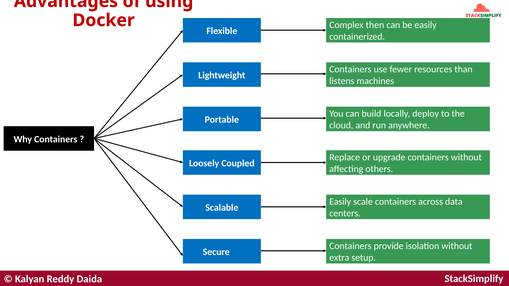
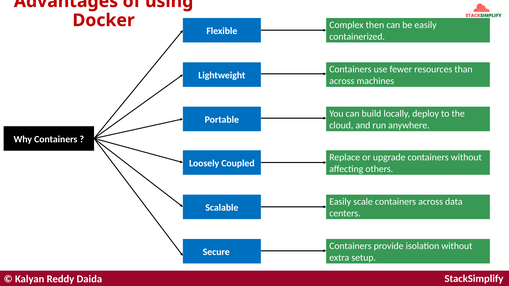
listens at (342, 81): listens -> across
